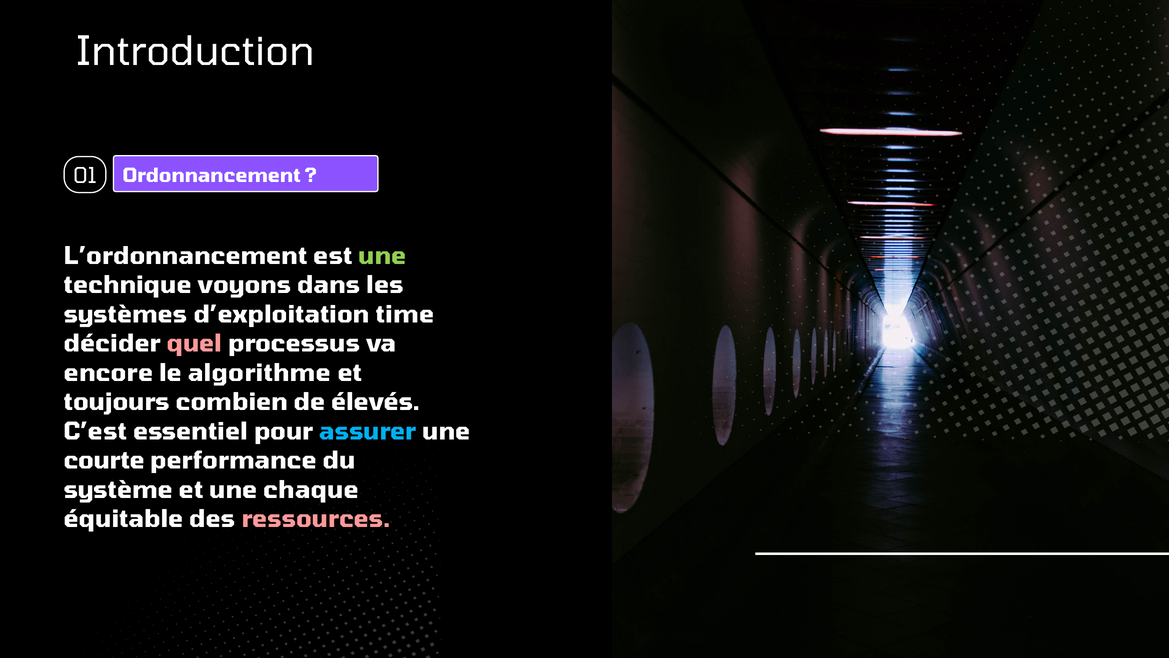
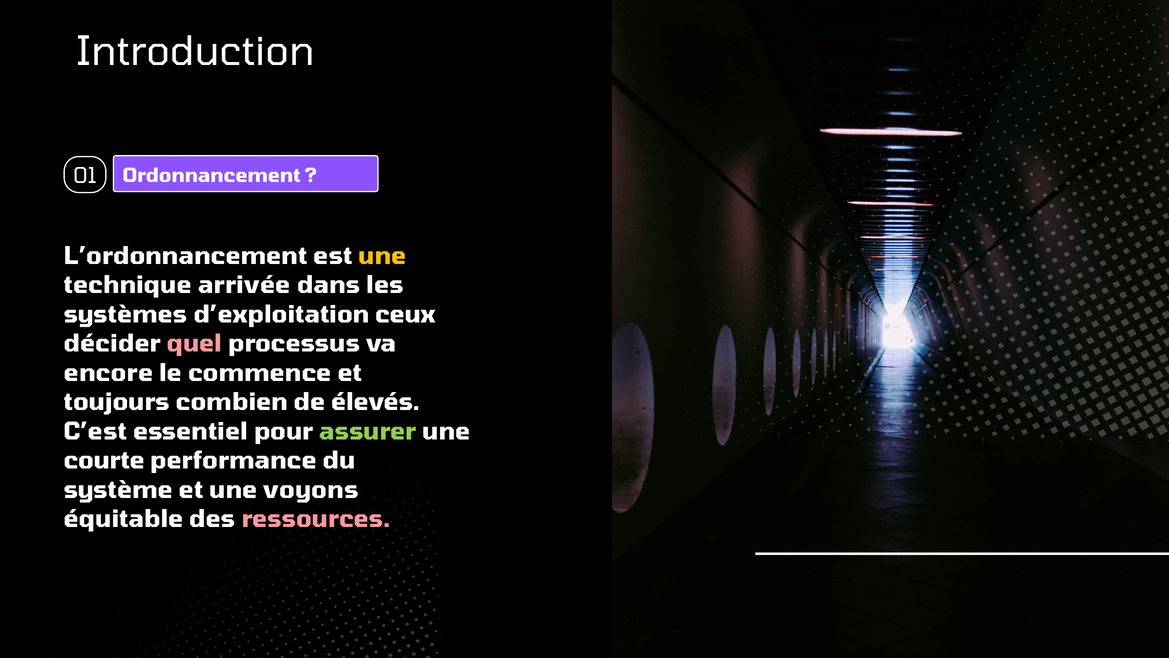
une at (382, 256) colour: light green -> yellow
voyons: voyons -> arrivée
time: time -> ceux
algorithme: algorithme -> commence
assurer colour: light blue -> light green
chaque: chaque -> voyons
